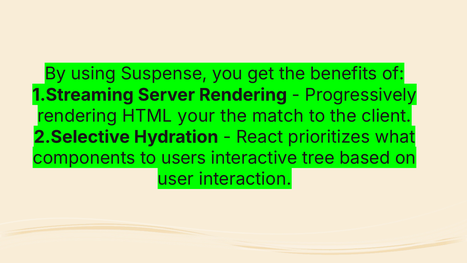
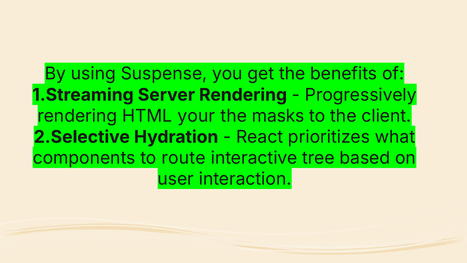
match: match -> masks
users: users -> route
